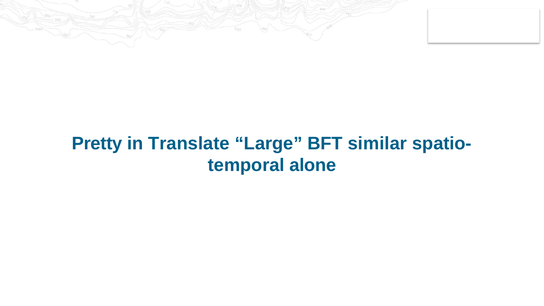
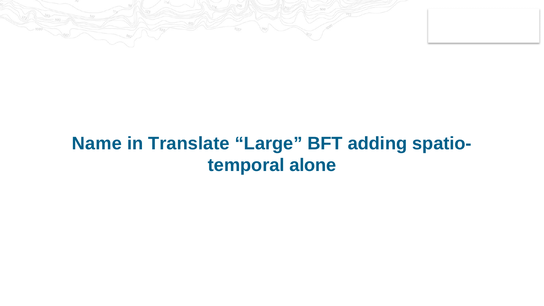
Pretty: Pretty -> Name
similar: similar -> adding
